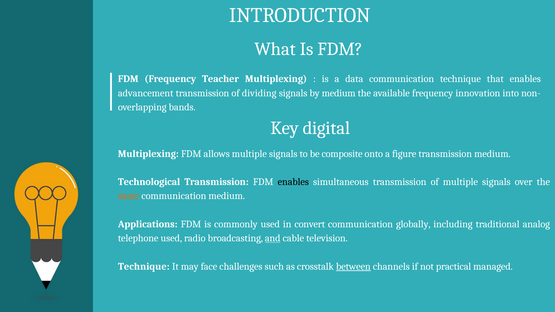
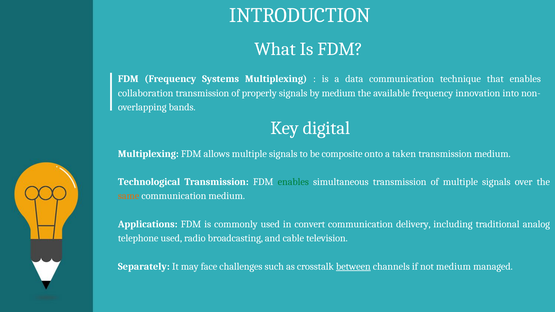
Teacher: Teacher -> Systems
advancement: advancement -> collaboration
dividing: dividing -> properly
figure: figure -> taken
enables at (293, 182) colour: black -> green
globally: globally -> delivery
and underline: present -> none
Technique at (144, 267): Technique -> Separately
not practical: practical -> medium
